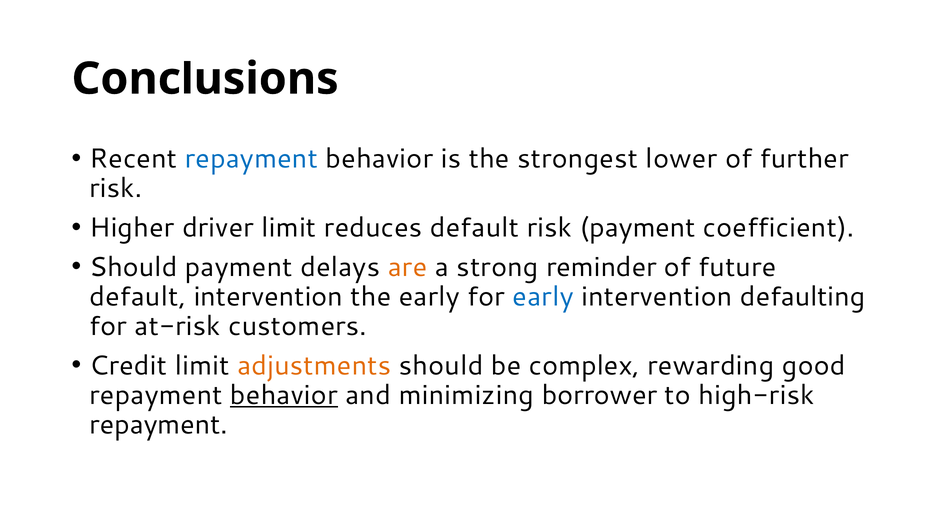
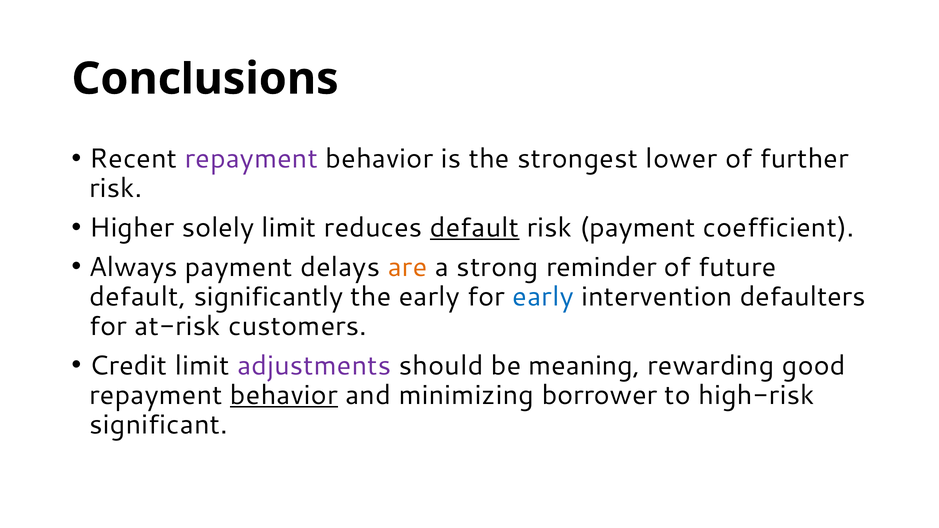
repayment at (251, 159) colour: blue -> purple
driver: driver -> solely
default at (475, 228) underline: none -> present
Should at (133, 267): Should -> Always
default intervention: intervention -> significantly
defaulting: defaulting -> defaulters
adjustments colour: orange -> purple
complex: complex -> meaning
repayment at (159, 425): repayment -> significant
